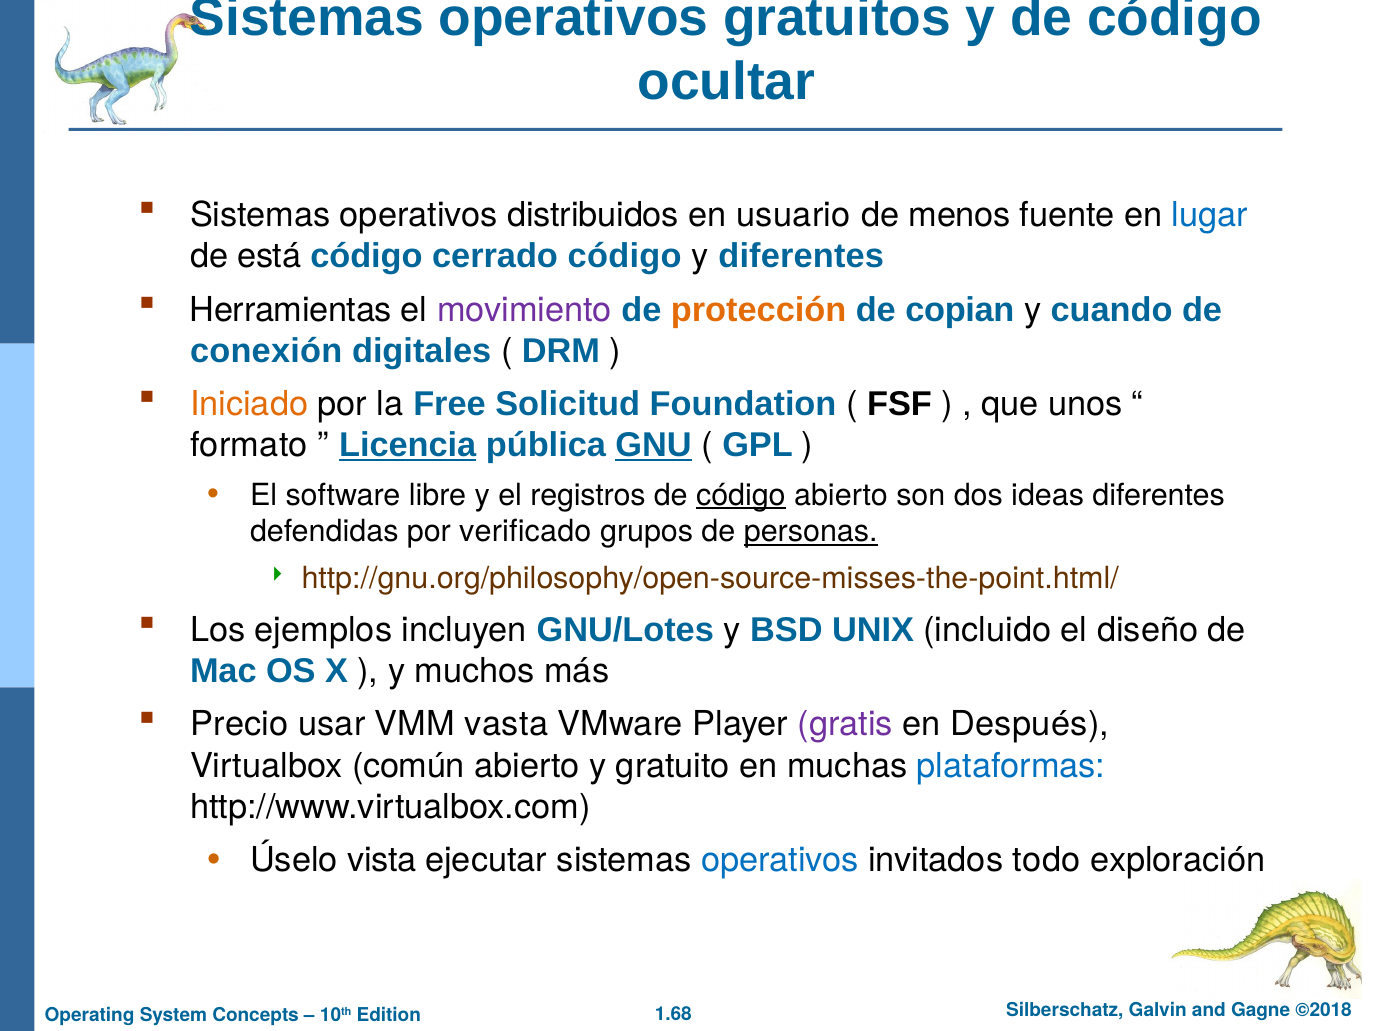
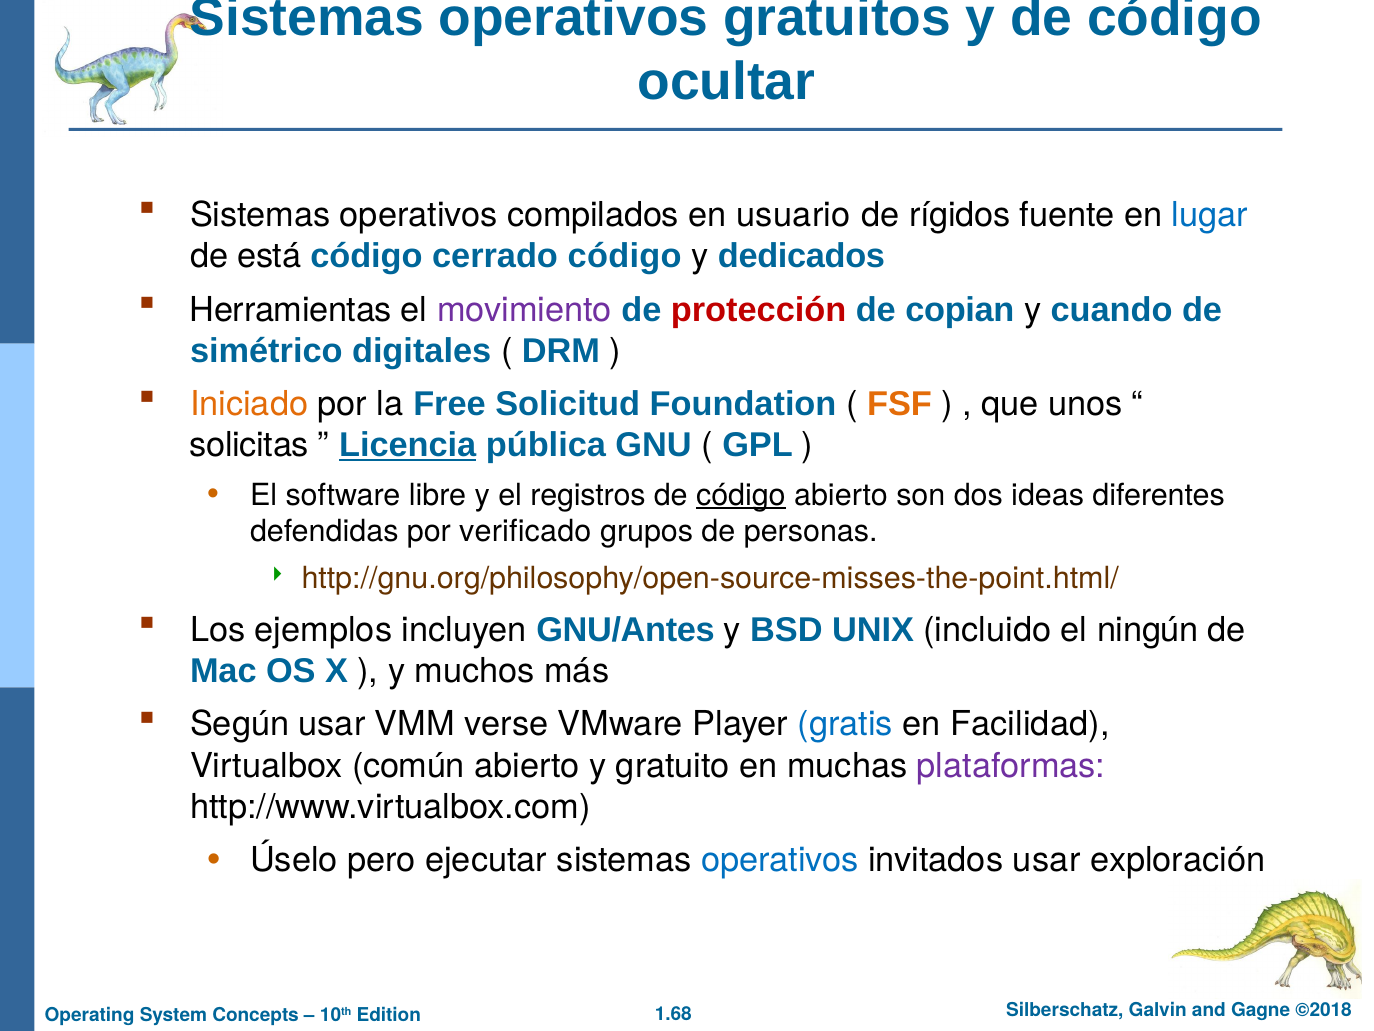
distribuidos: distribuidos -> compilados
menos: menos -> rígidos
y diferentes: diferentes -> dedicados
protección colour: orange -> red
conexión: conexión -> simétrico
FSF colour: black -> orange
formato: formato -> solicitas
GNU underline: present -> none
personas underline: present -> none
GNU/Lotes: GNU/Lotes -> GNU/Antes
diseño: diseño -> ningún
Precio: Precio -> Según
vasta: vasta -> verse
gratis colour: purple -> blue
Después: Después -> Facilidad
plataformas colour: blue -> purple
vista: vista -> pero
invitados todo: todo -> usar
